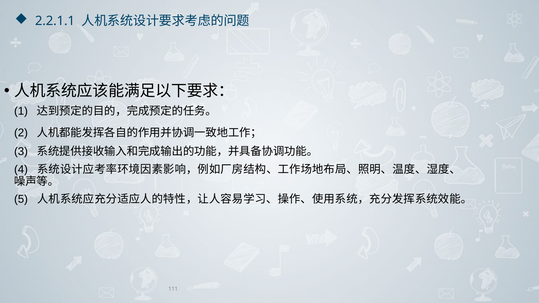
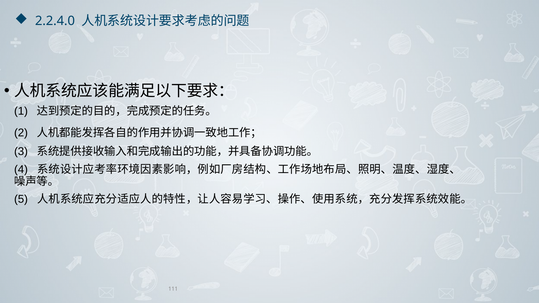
2.2.1.1: 2.2.1.1 -> 2.2.4.0
